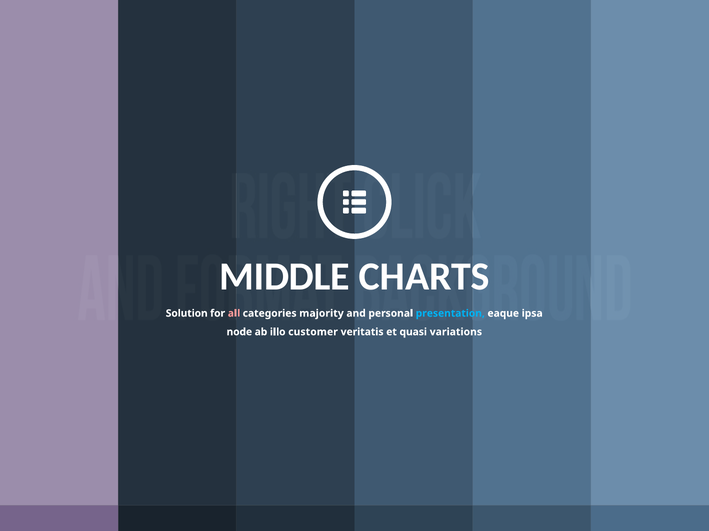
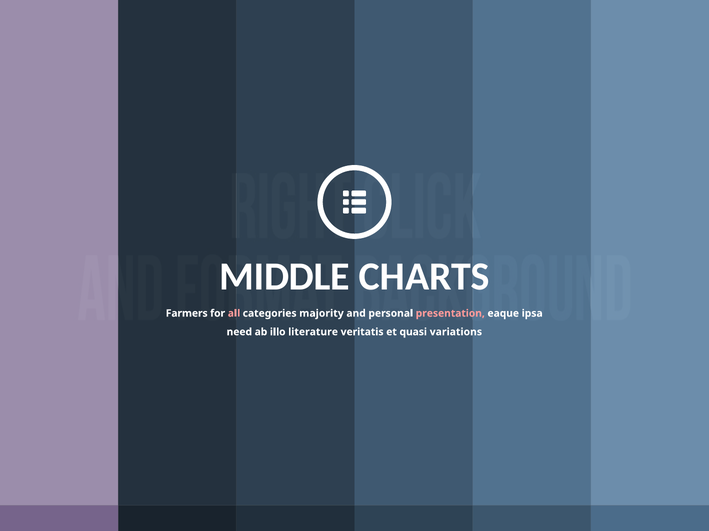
Solution: Solution -> Farmers
presentation colour: light blue -> pink
node: node -> need
customer: customer -> literature
